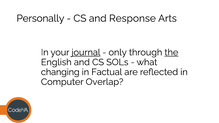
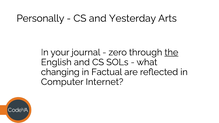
Response: Response -> Yesterday
journal underline: present -> none
only: only -> zero
Overlap: Overlap -> Internet
